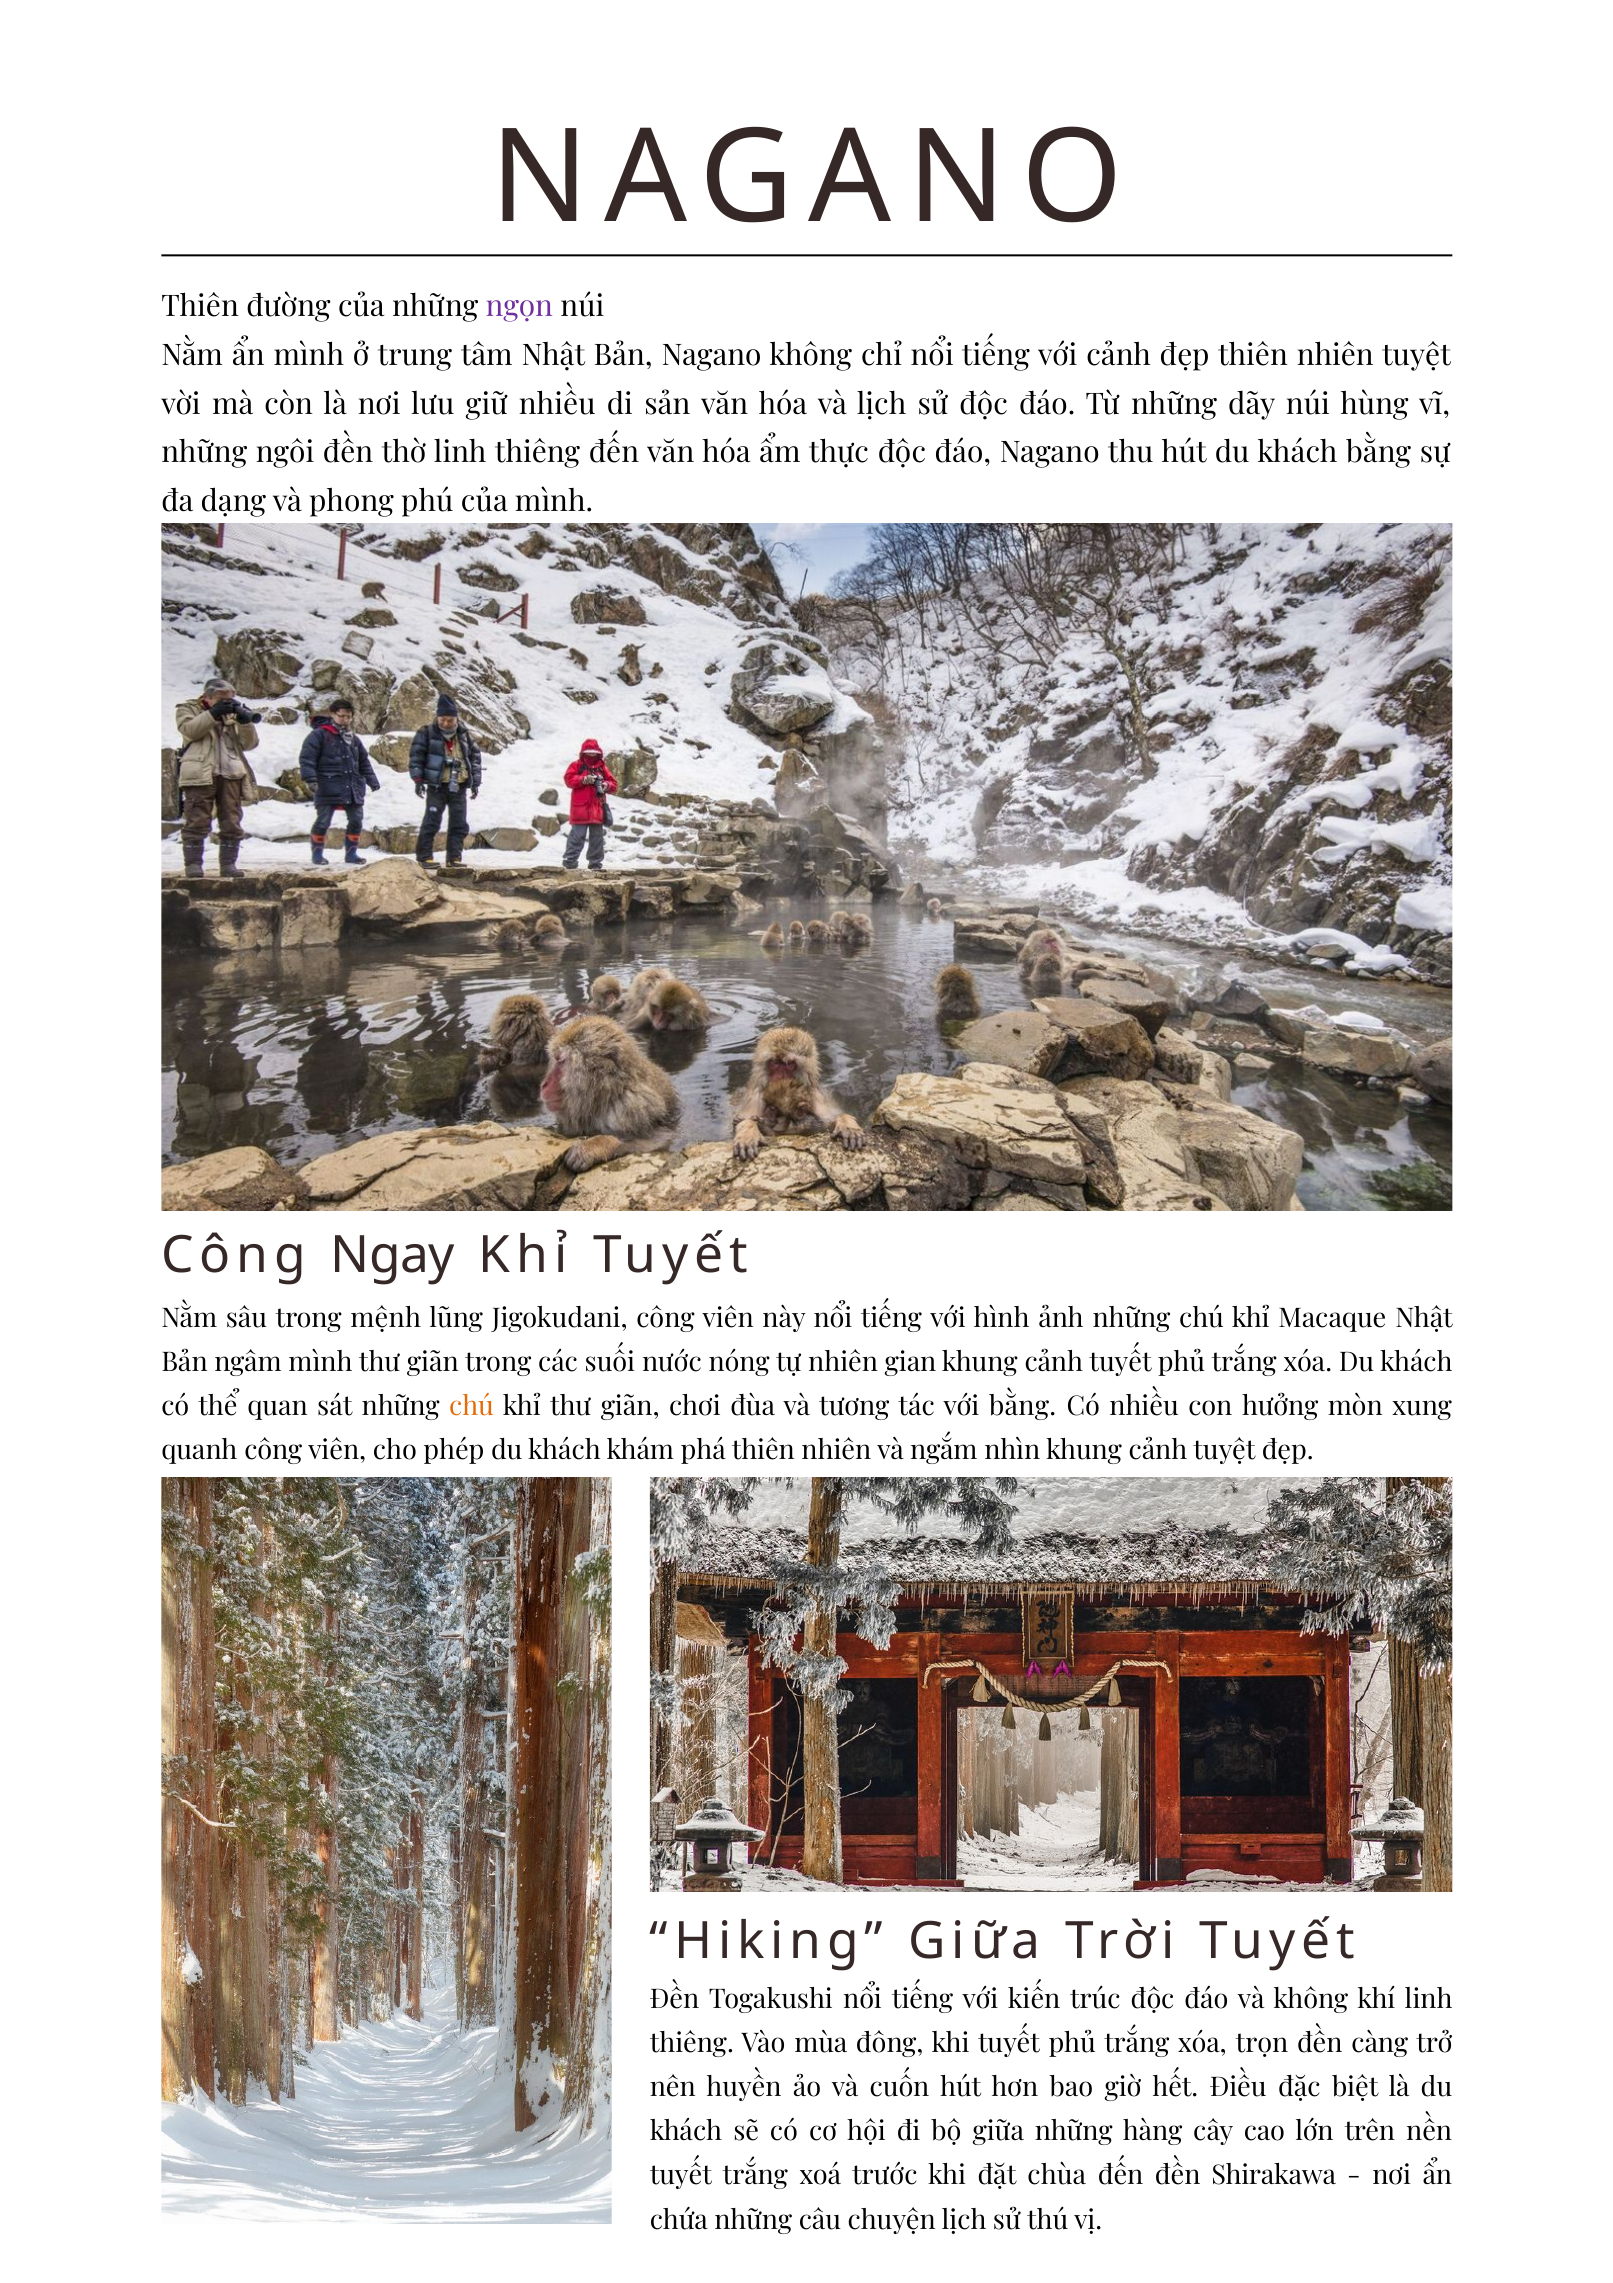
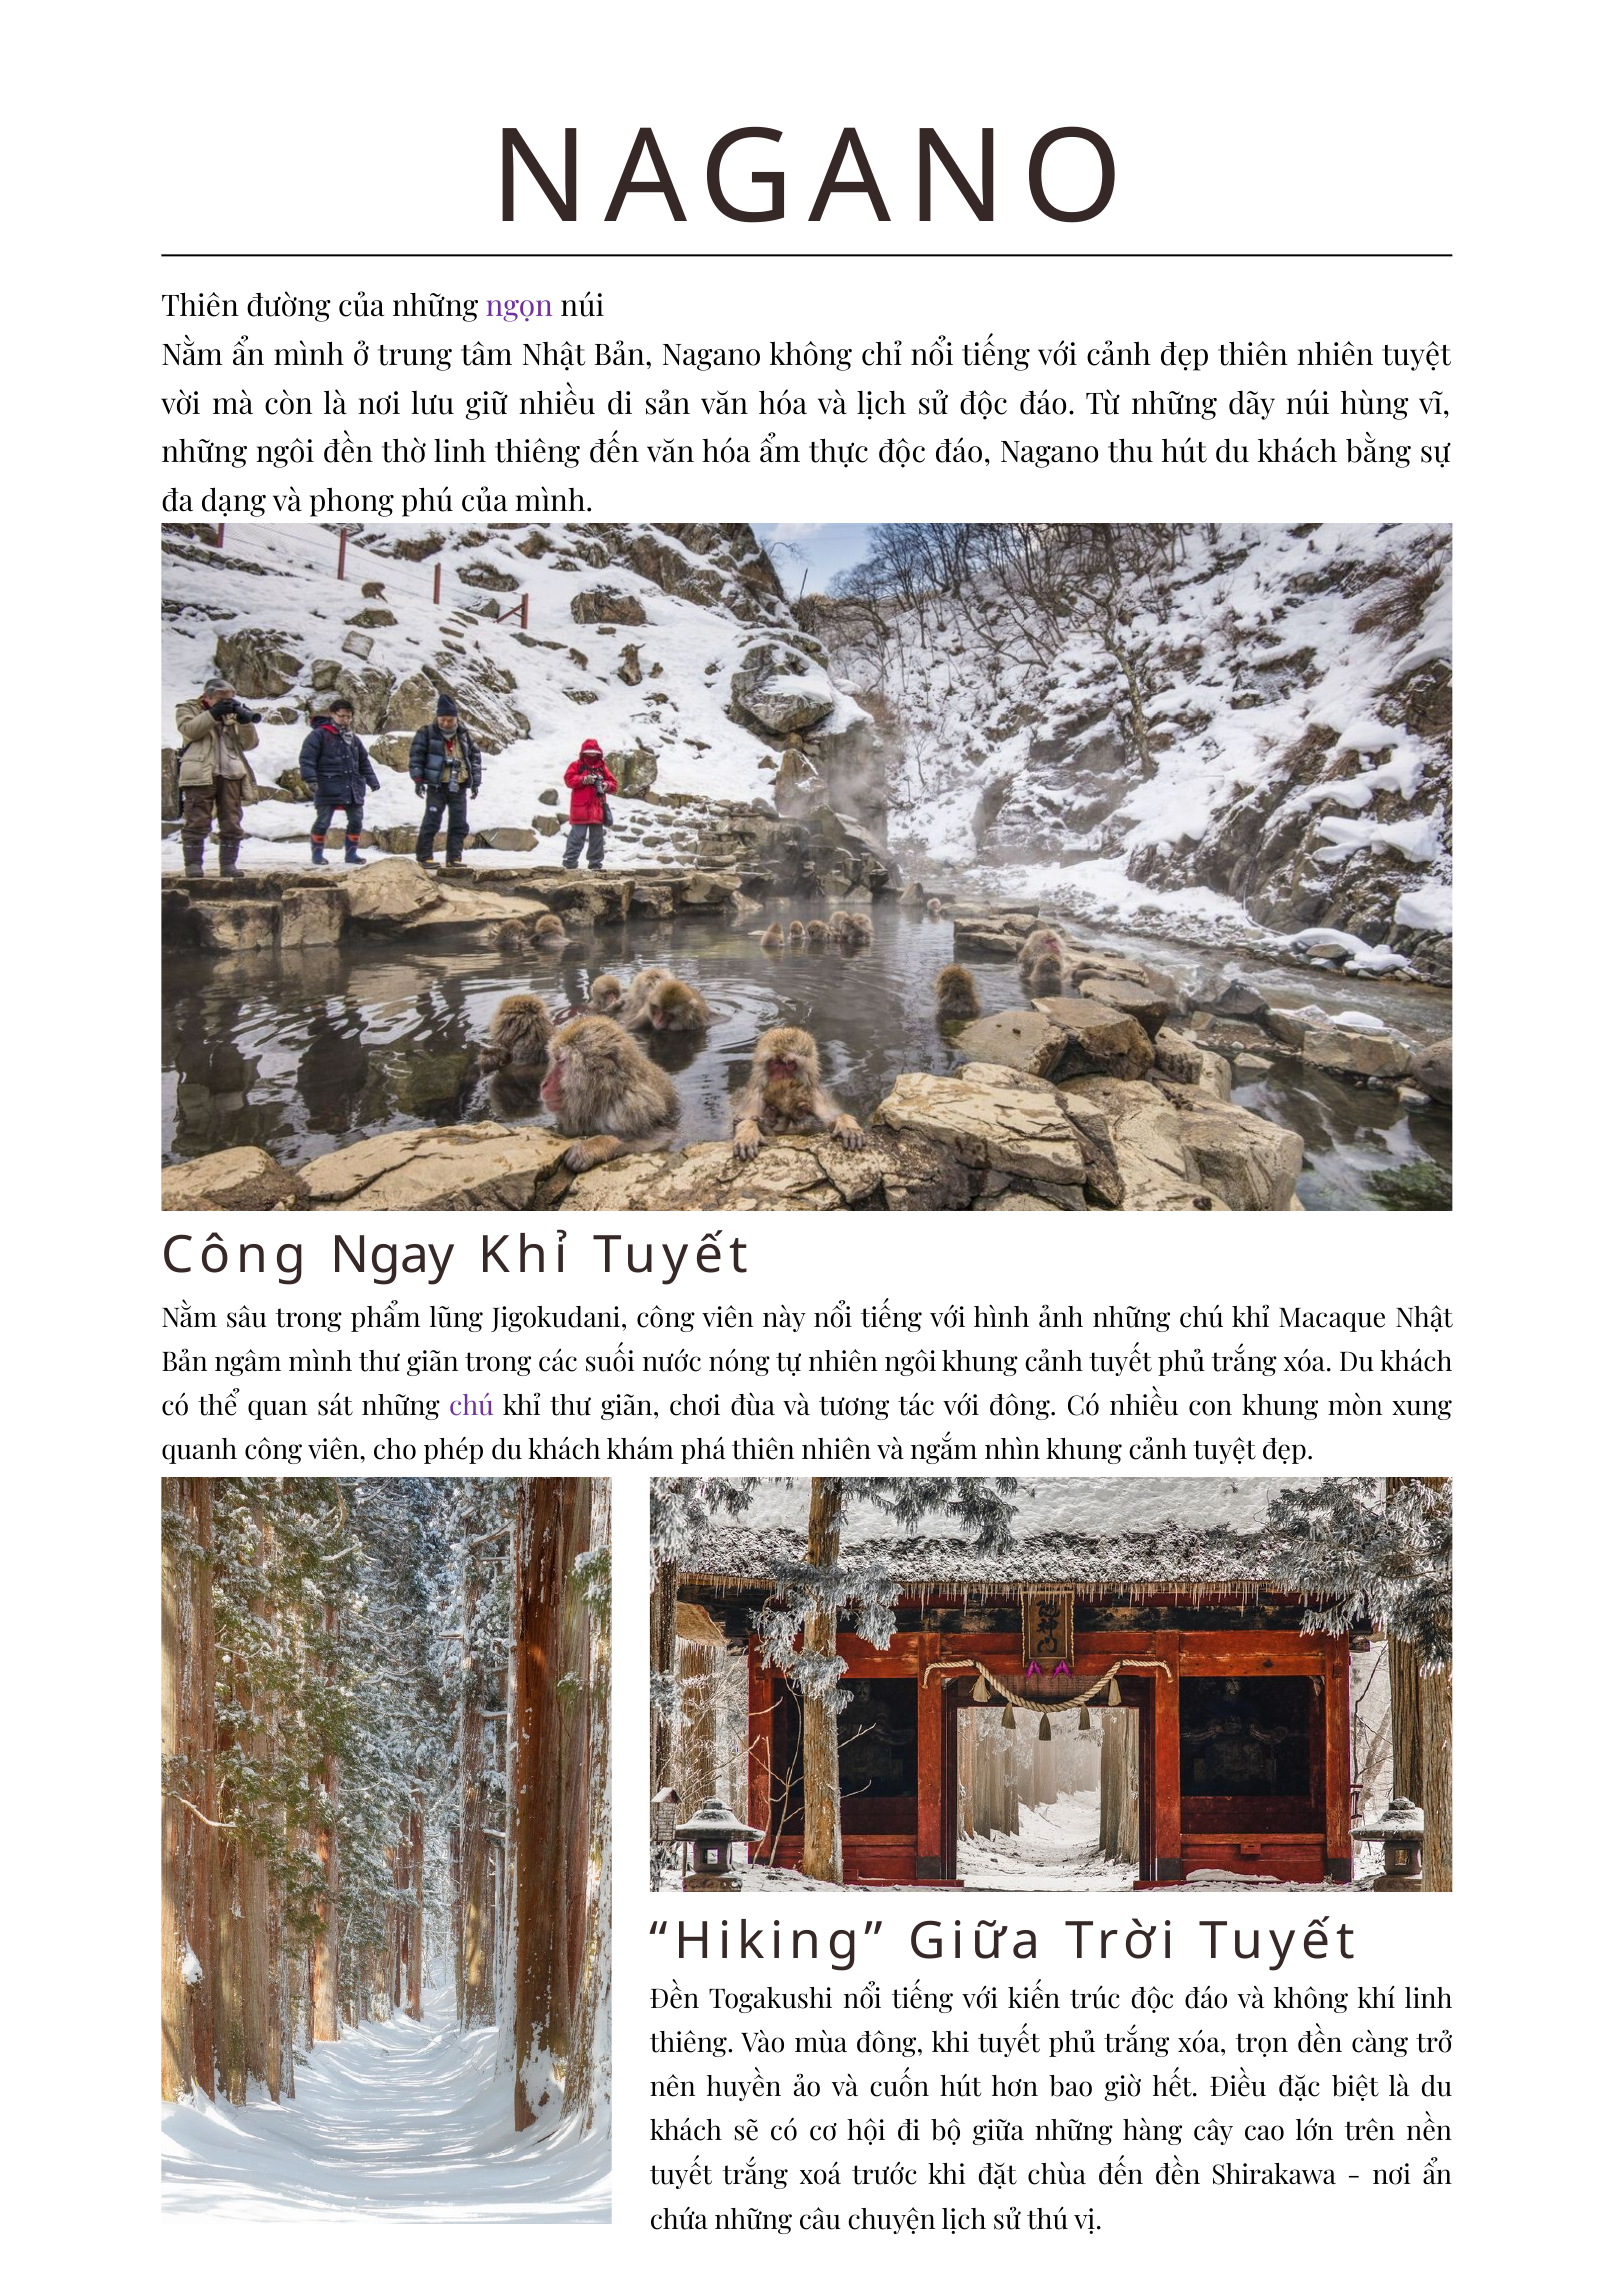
mệnh: mệnh -> phẩm
nhiên gian: gian -> ngôi
chú at (472, 1406) colour: orange -> purple
với bằng: bằng -> đông
con hưởng: hưởng -> khung
